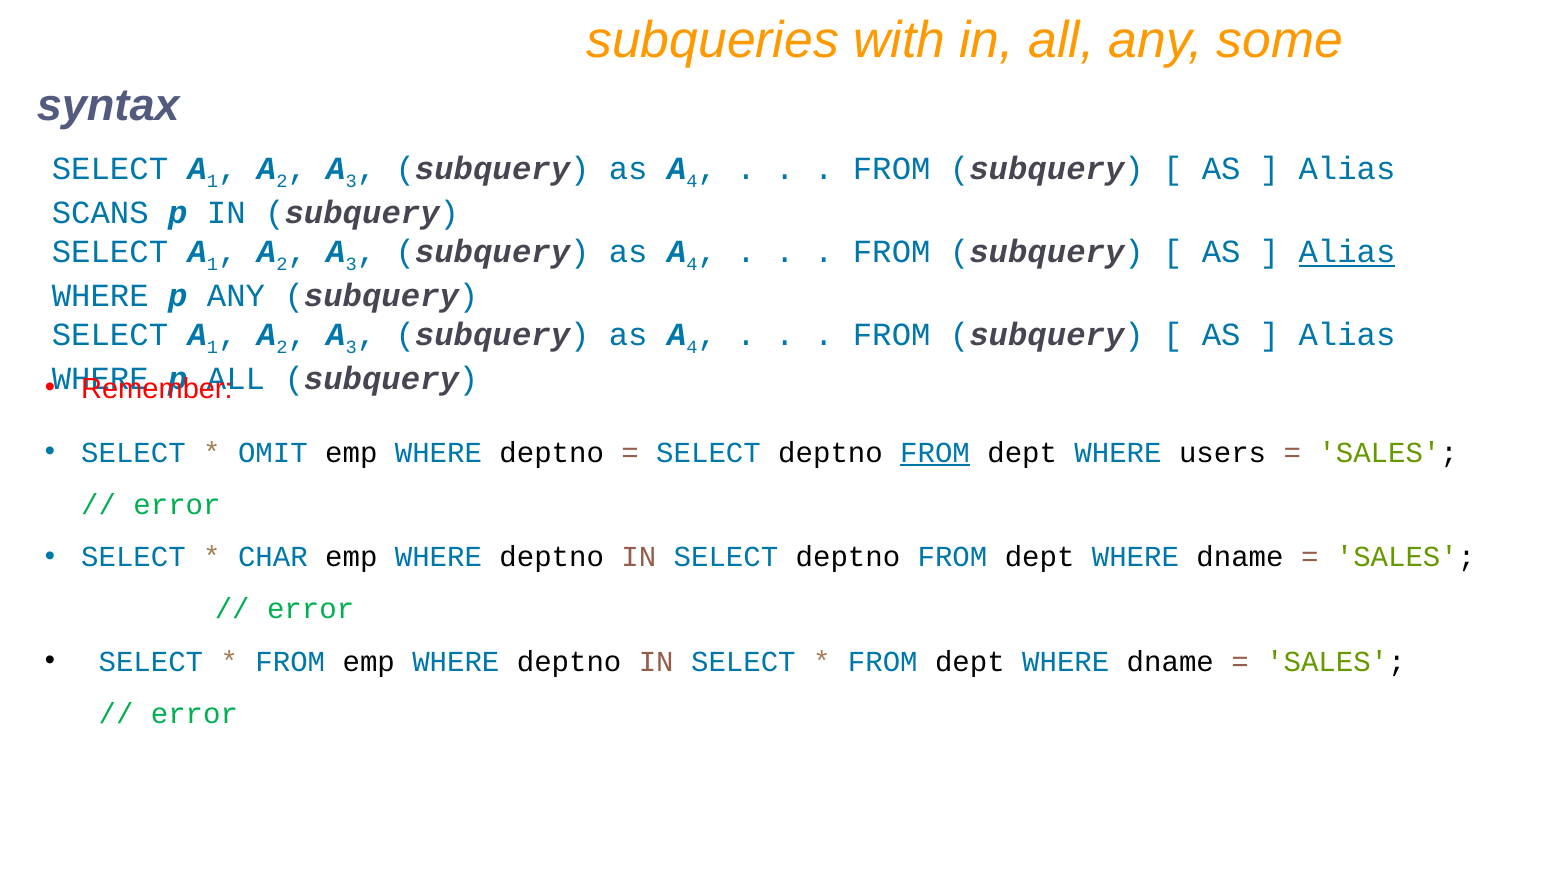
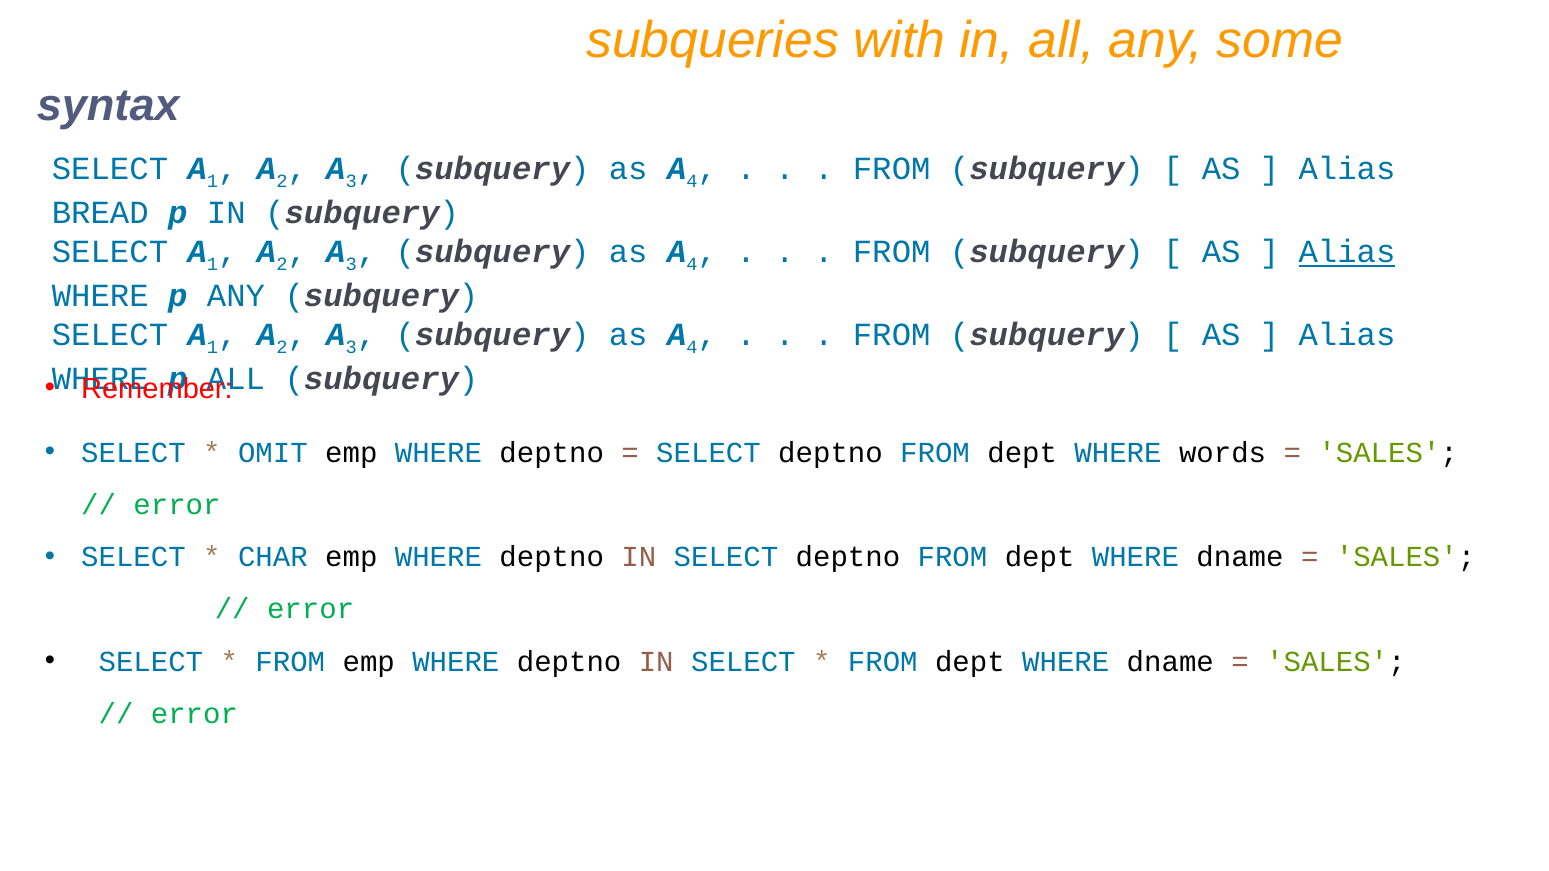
SCANS: SCANS -> BREAD
FROM at (935, 453) underline: present -> none
users: users -> words
